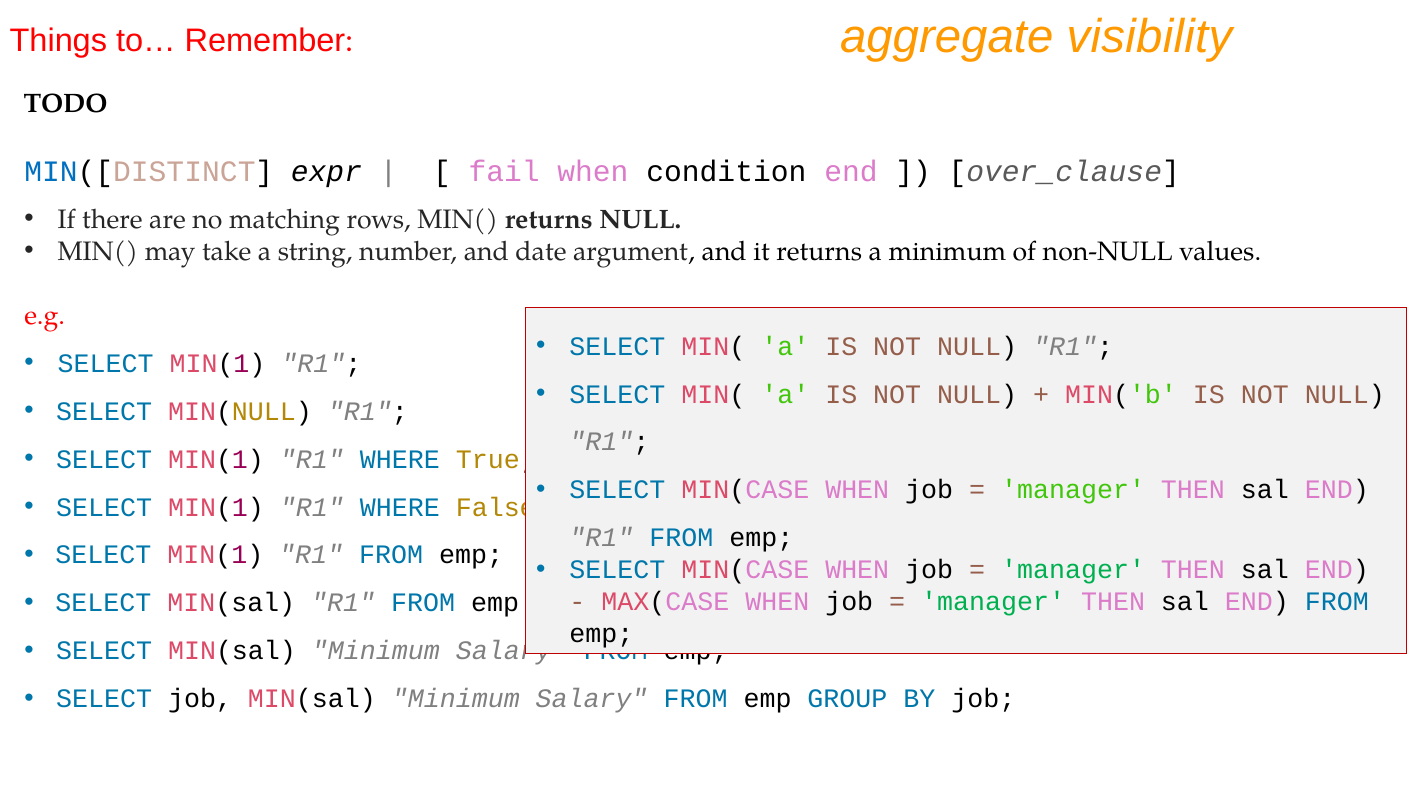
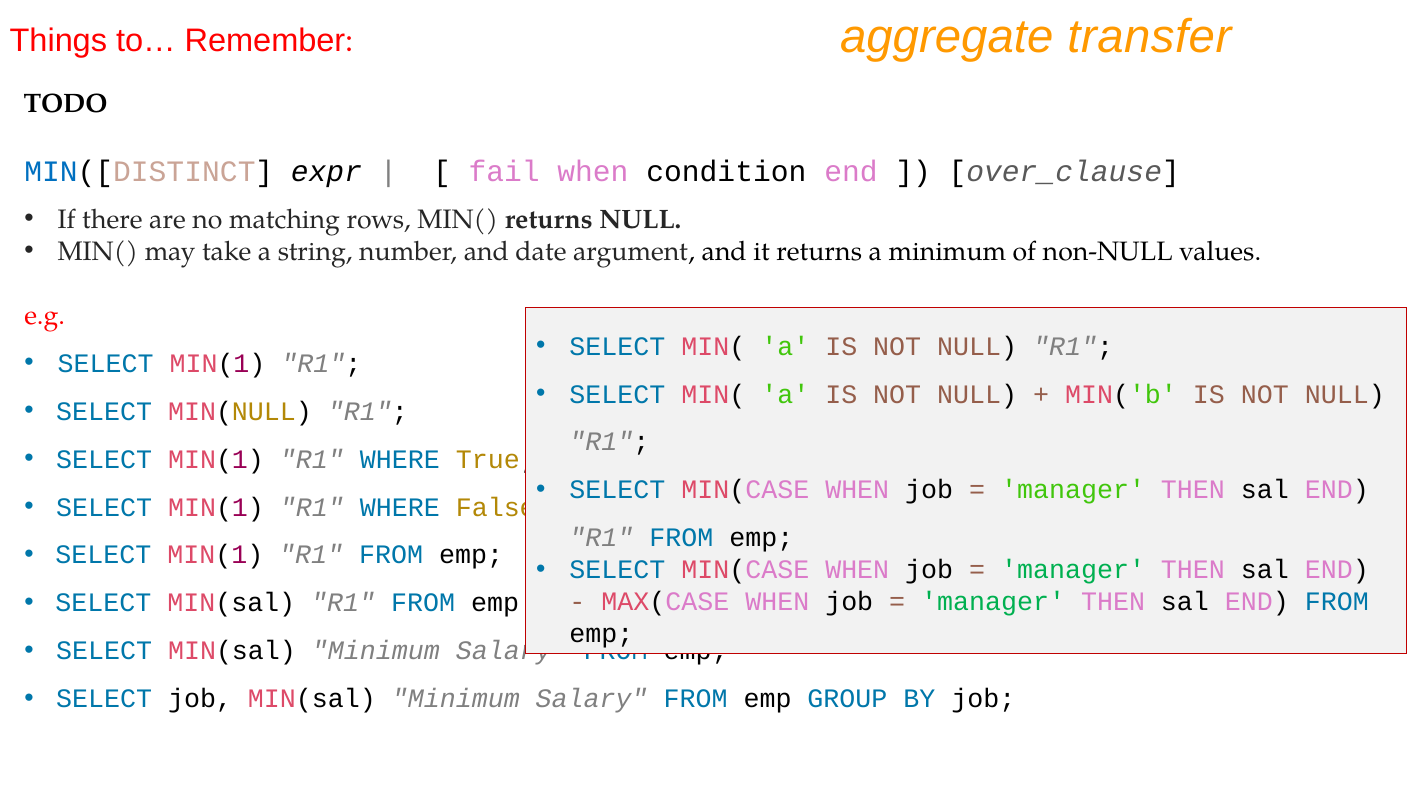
visibility: visibility -> transfer
